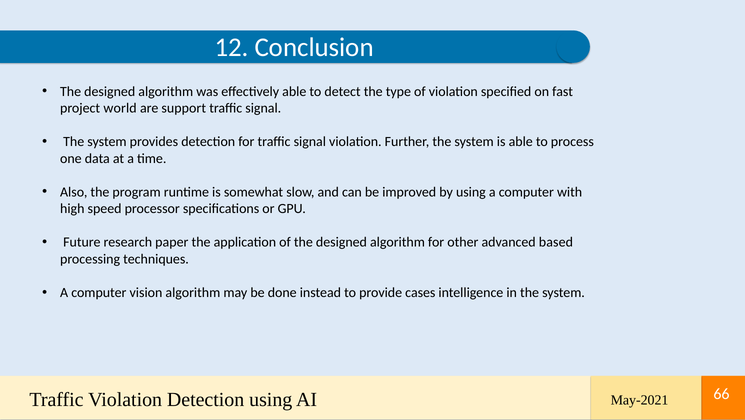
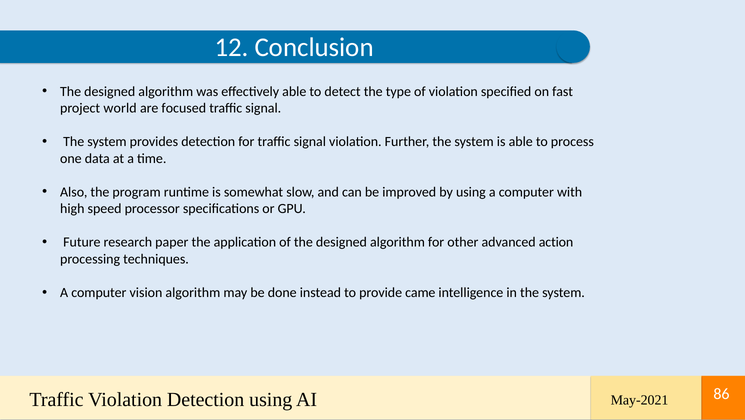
support: support -> focused
based: based -> action
cases: cases -> came
66: 66 -> 86
